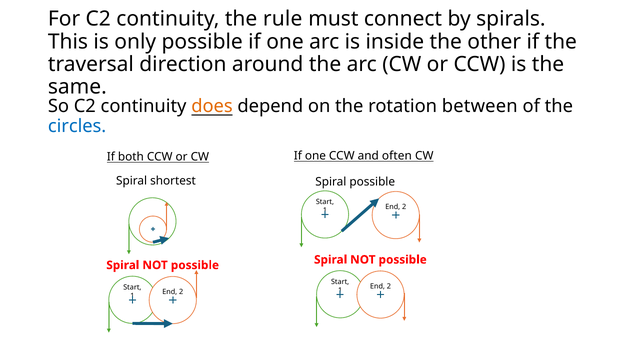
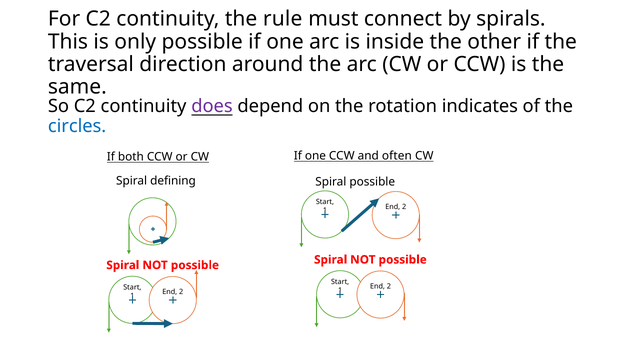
does colour: orange -> purple
between: between -> indicates
shortest: shortest -> defining
